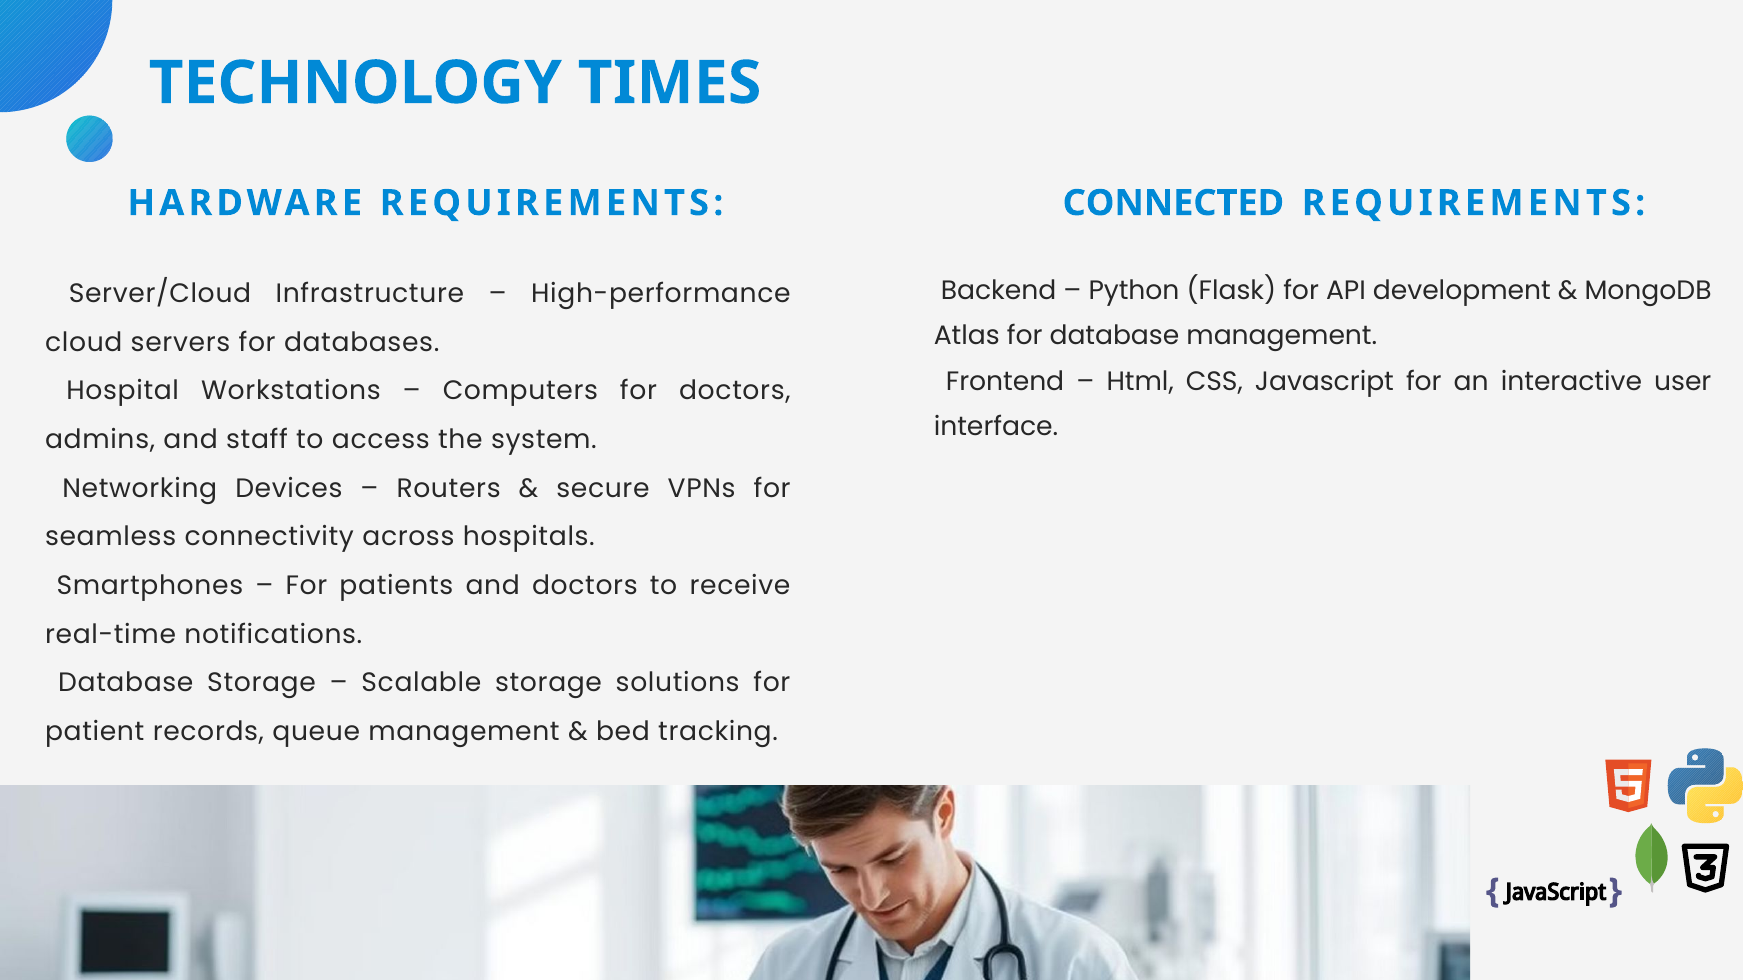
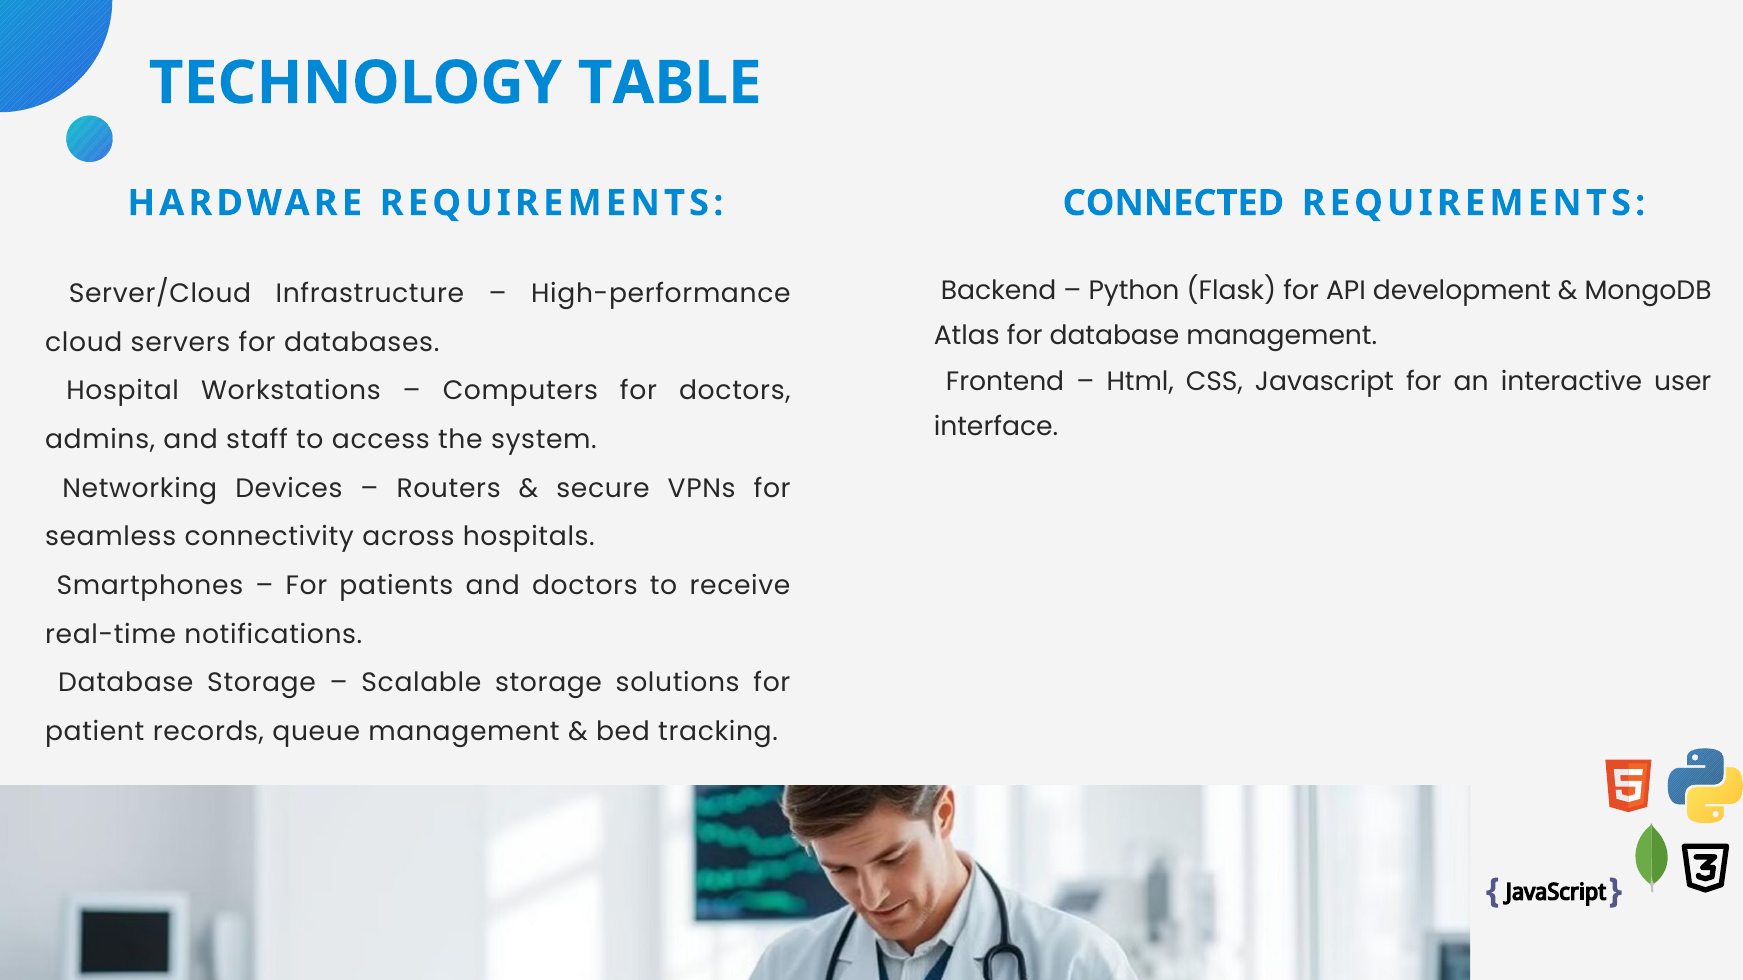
TIMES: TIMES -> TABLE
